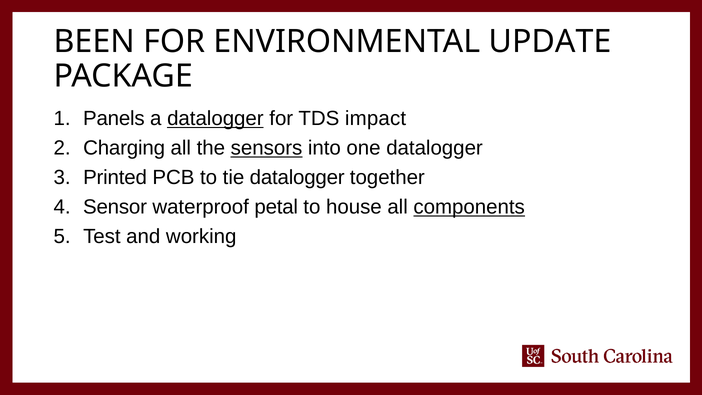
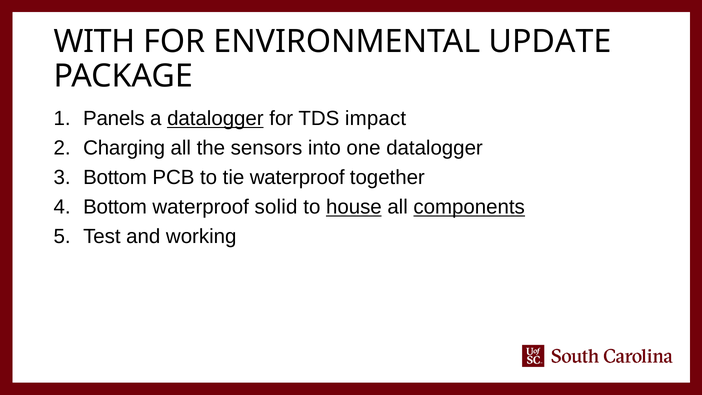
BEEN: BEEN -> WITH
sensors underline: present -> none
Printed at (115, 178): Printed -> Bottom
tie datalogger: datalogger -> waterproof
Sensor at (115, 207): Sensor -> Bottom
petal: petal -> solid
house underline: none -> present
